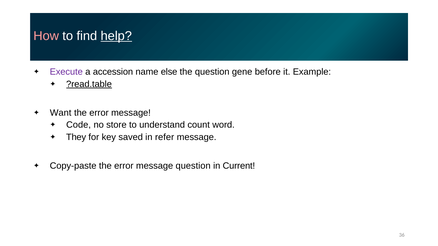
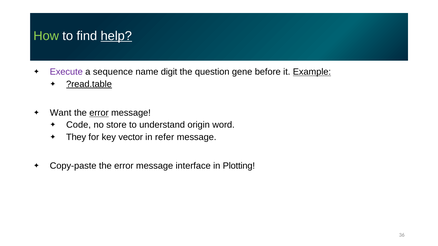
How colour: pink -> light green
accession: accession -> sequence
else: else -> digit
Example underline: none -> present
error at (99, 113) underline: none -> present
count: count -> origin
saved: saved -> vector
message question: question -> interface
Current: Current -> Plotting
